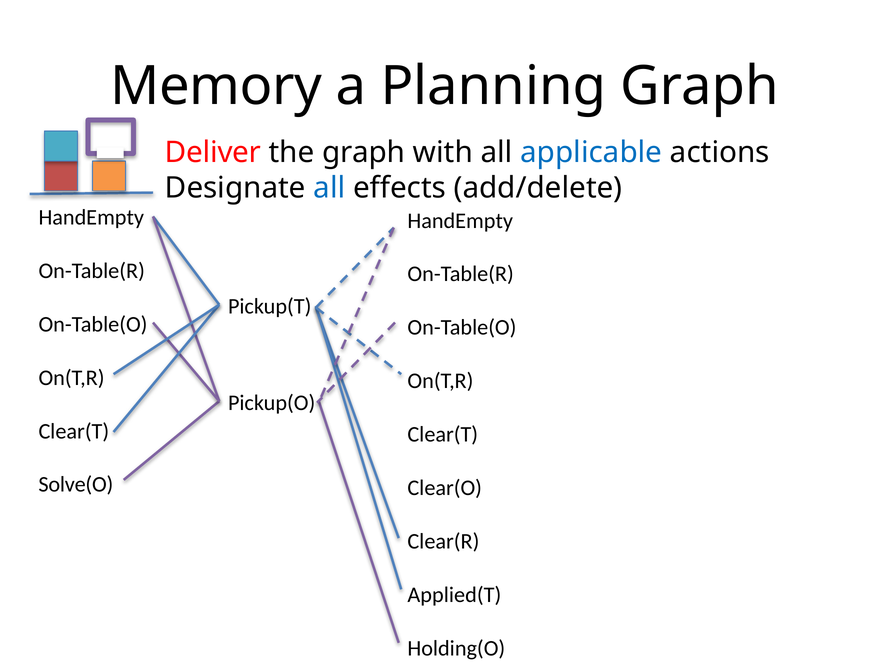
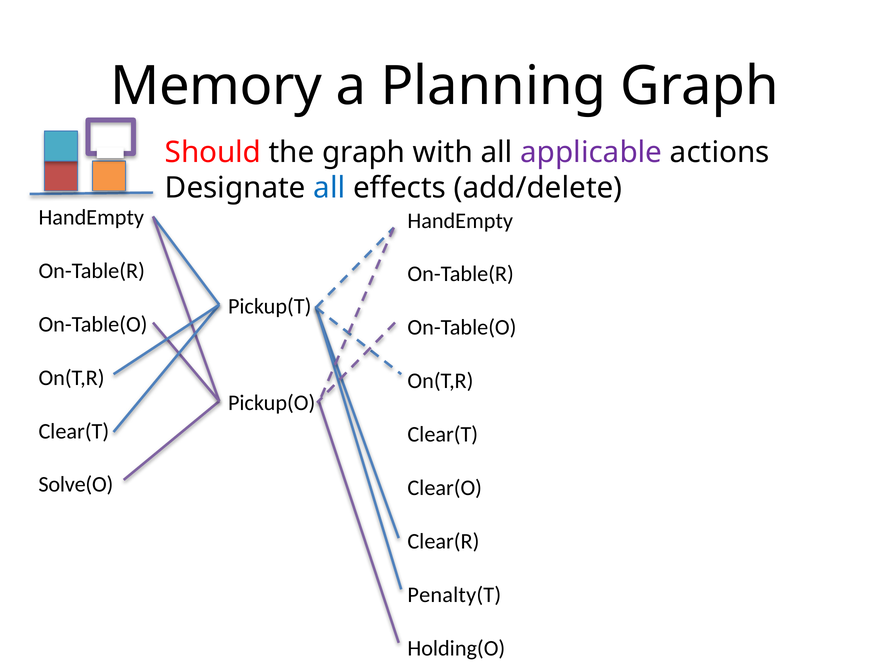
Deliver: Deliver -> Should
applicable colour: blue -> purple
Applied(T: Applied(T -> Penalty(T
